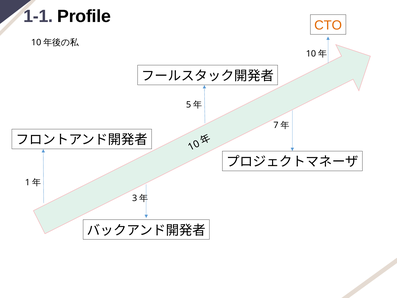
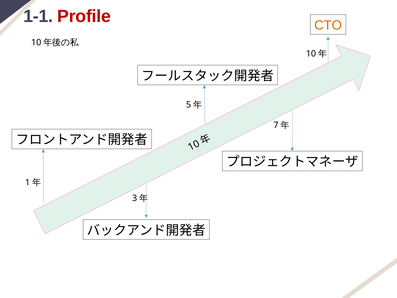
Profile colour: black -> red
